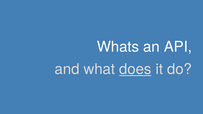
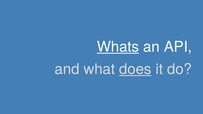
Whats underline: none -> present
